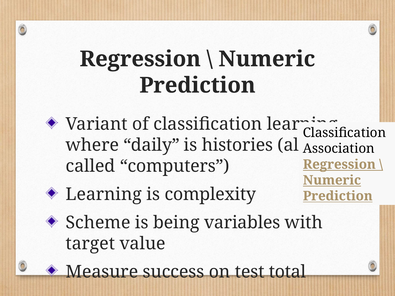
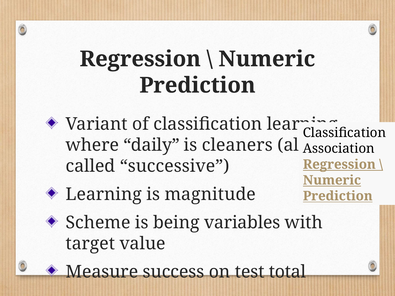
histories: histories -> cleaners
computers: computers -> successive
complexity: complexity -> magnitude
